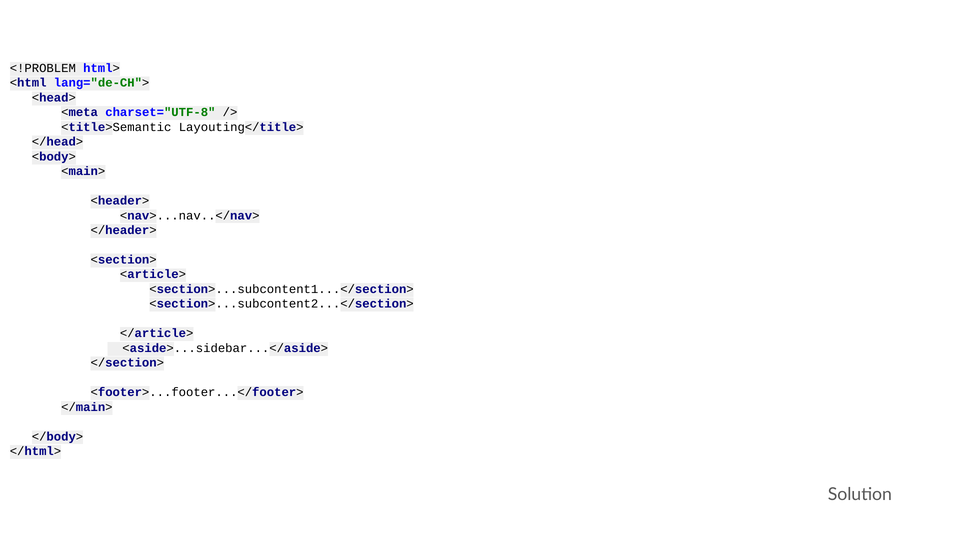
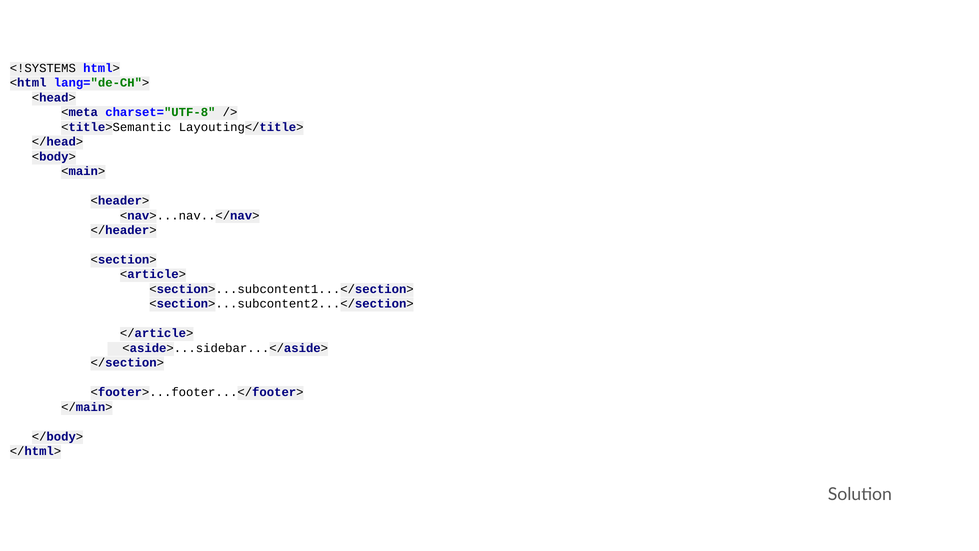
<!PROBLEM: <!PROBLEM -> <!SYSTEMS
